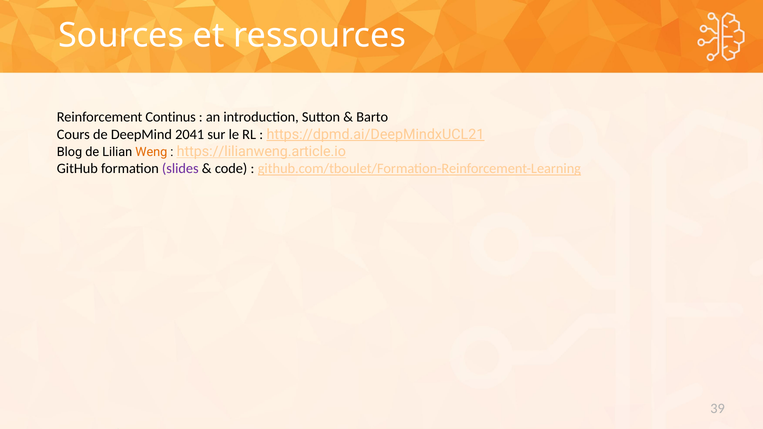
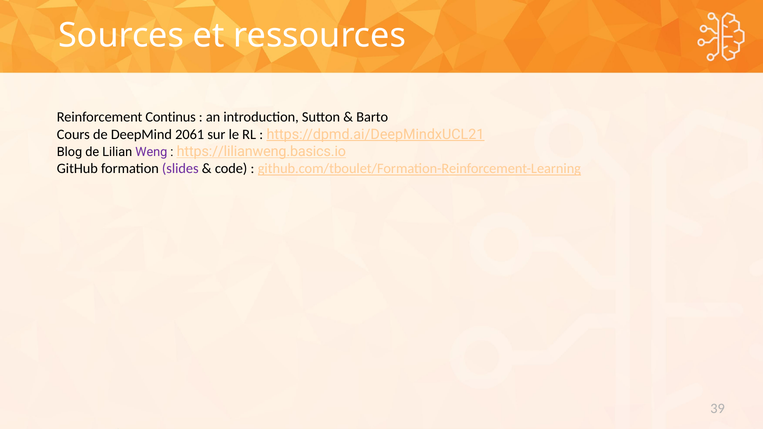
2041: 2041 -> 2061
Weng colour: orange -> purple
https://lilianweng.article.io: https://lilianweng.article.io -> https://lilianweng.basics.io
